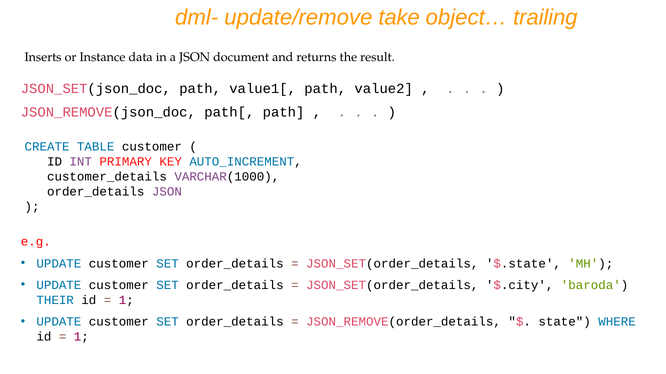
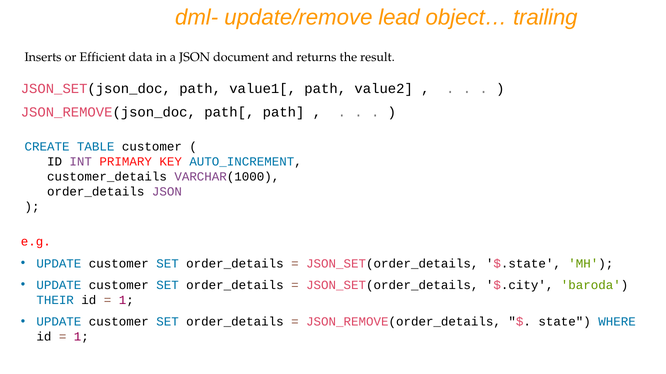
take: take -> lead
Instance: Instance -> Efficient
